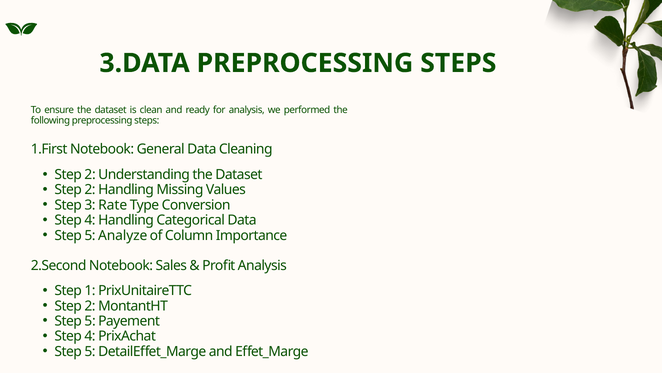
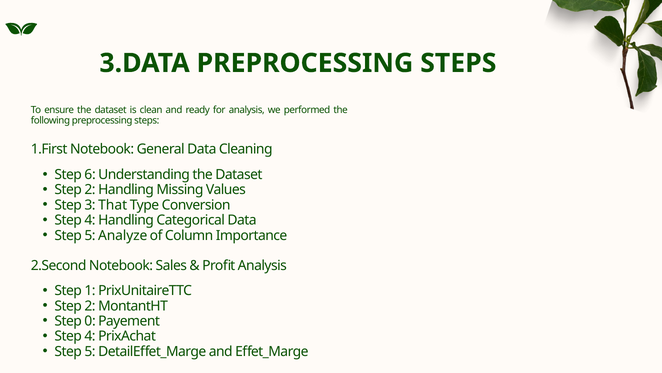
2 at (90, 174): 2 -> 6
Rate: Rate -> That
5 at (90, 321): 5 -> 0
